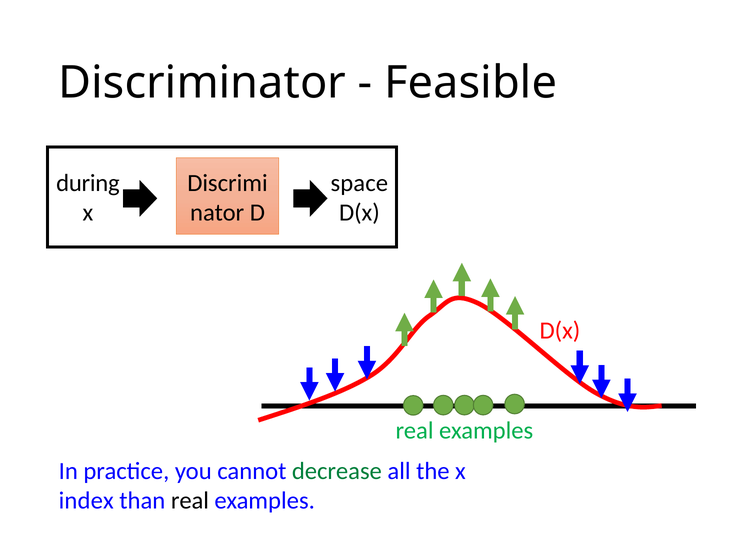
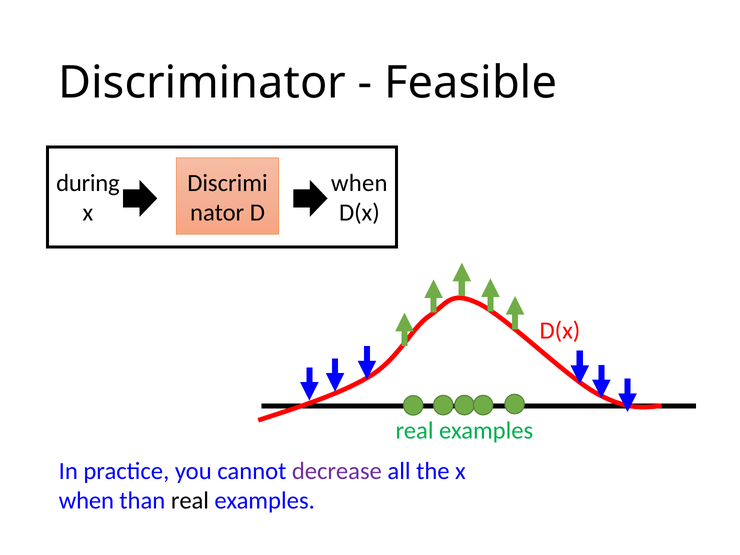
space at (359, 183): space -> when
decrease colour: green -> purple
index at (86, 501): index -> when
